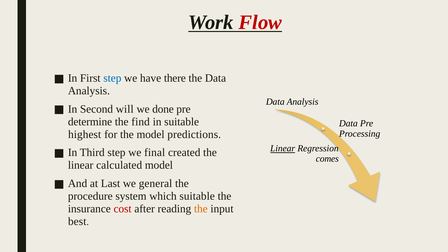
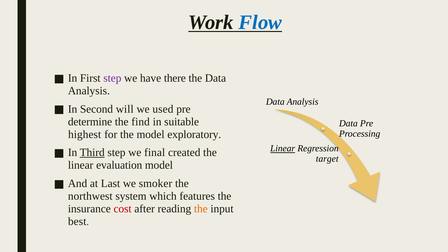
Flow colour: red -> blue
step at (112, 78) colour: blue -> purple
done: done -> used
predictions: predictions -> exploratory
Third underline: none -> present
comes: comes -> target
calculated: calculated -> evaluation
general: general -> smoker
procedure: procedure -> northwest
which suitable: suitable -> features
